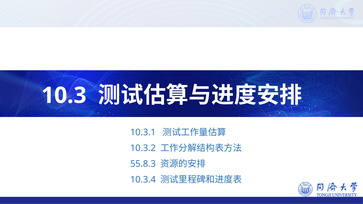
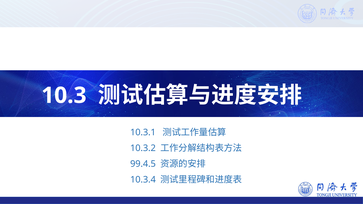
55.8.3: 55.8.3 -> 99.4.5
